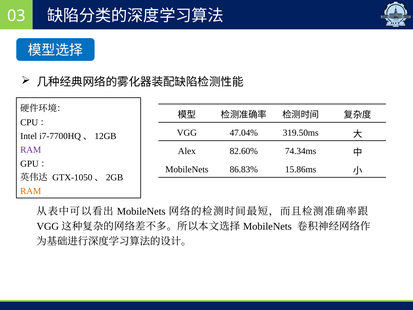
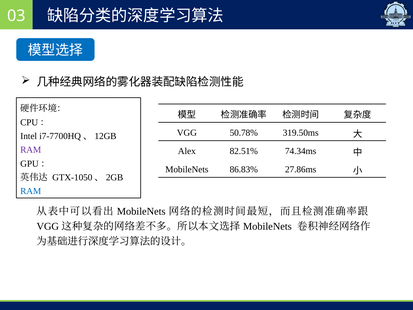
47.04%: 47.04% -> 50.78%
82.60%: 82.60% -> 82.51%
15.86ms: 15.86ms -> 27.86ms
RAM at (31, 191) colour: orange -> blue
